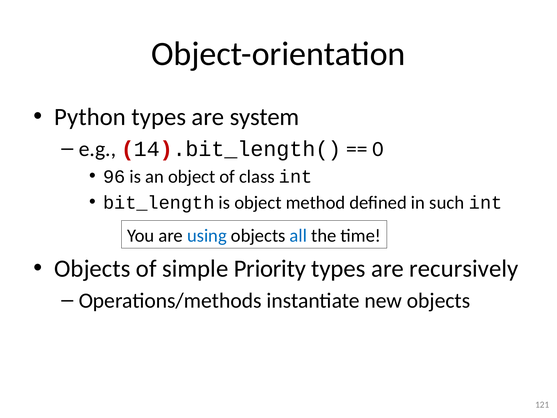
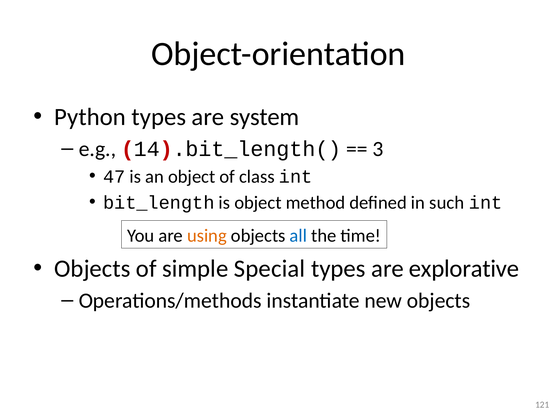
0: 0 -> 3
96: 96 -> 47
using colour: blue -> orange
Priority: Priority -> Special
recursively: recursively -> explorative
